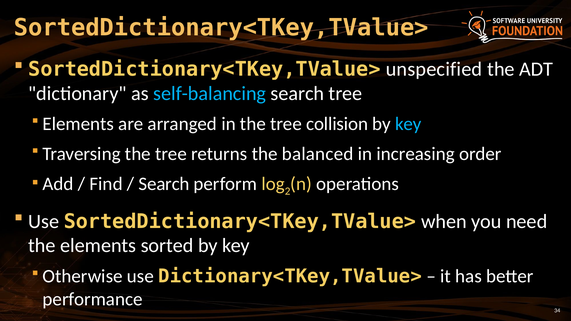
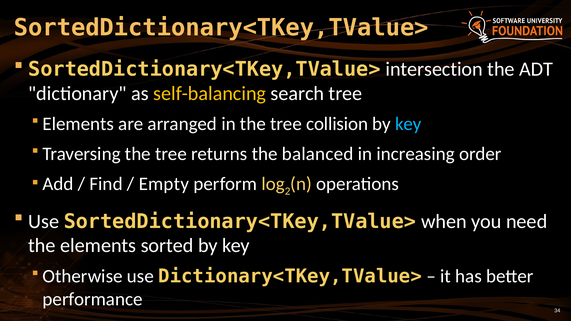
unspecified: unspecified -> intersection
self-balancing colour: light blue -> yellow
Search at (164, 184): Search -> Empty
